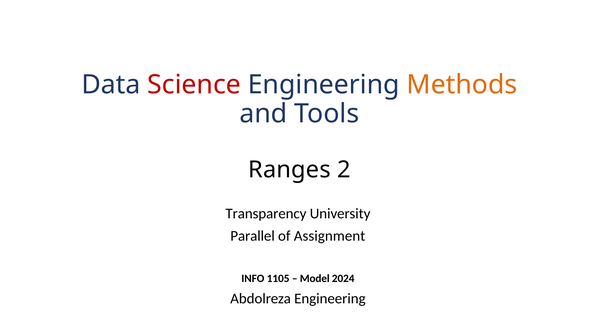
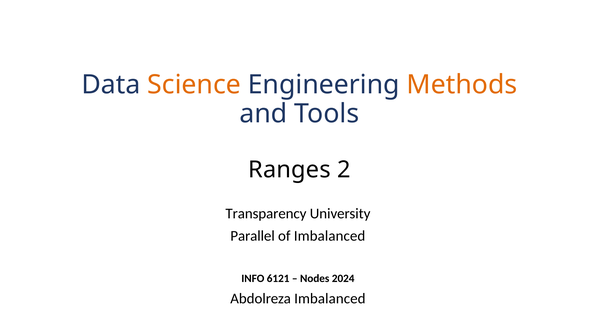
Science colour: red -> orange
of Assignment: Assignment -> Imbalanced
1105: 1105 -> 6121
Model: Model -> Nodes
Abdolreza Engineering: Engineering -> Imbalanced
